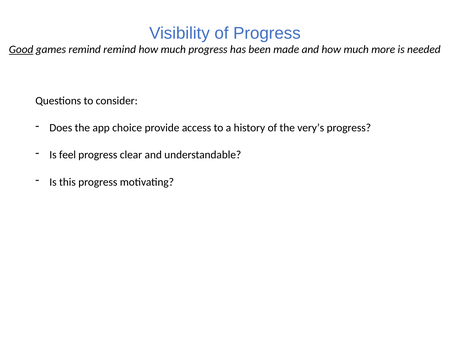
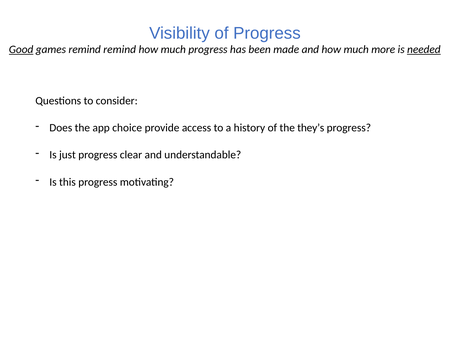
needed underline: none -> present
very’s: very’s -> they’s
feel: feel -> just
